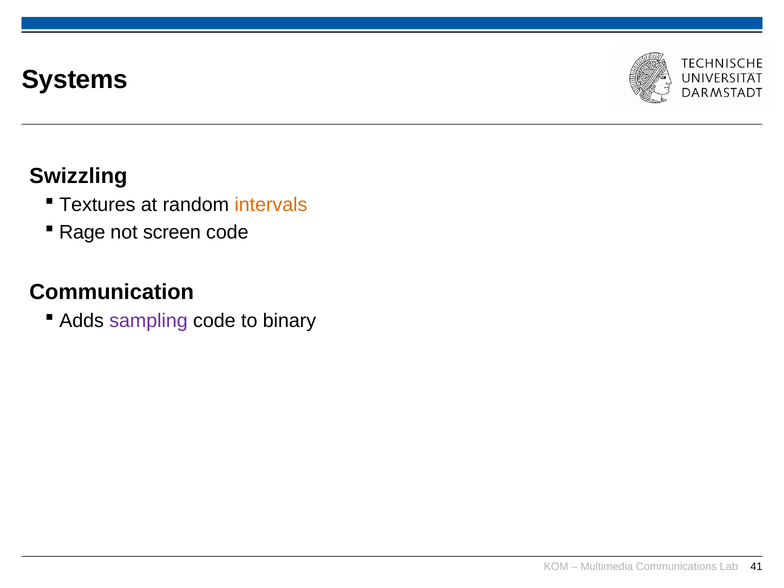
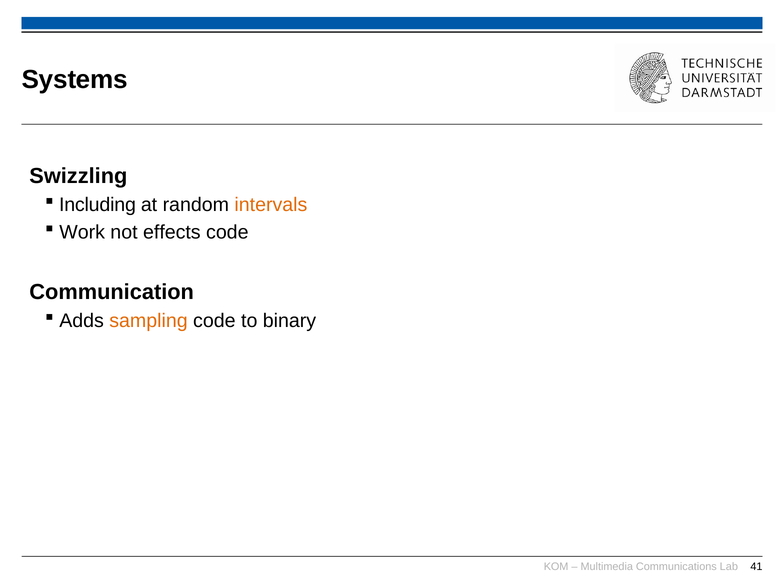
Textures: Textures -> Including
Rage: Rage -> Work
screen: screen -> effects
sampling colour: purple -> orange
